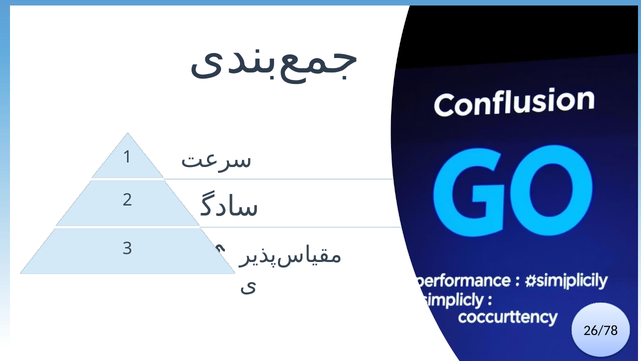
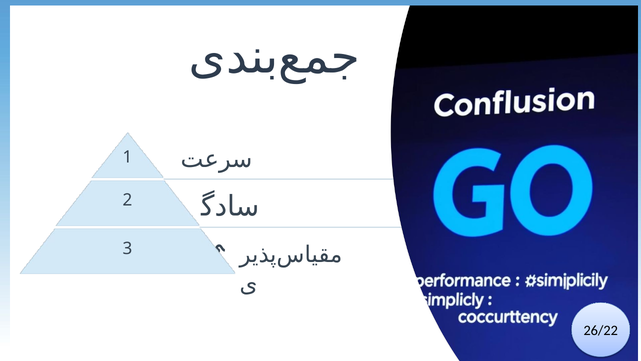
26/78: 26/78 -> 26/22
